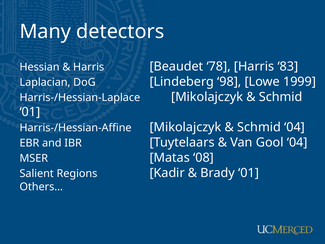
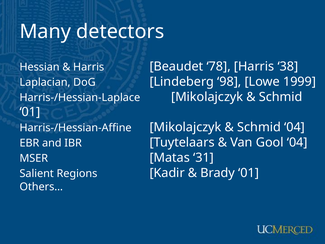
83: 83 -> 38
08: 08 -> 31
